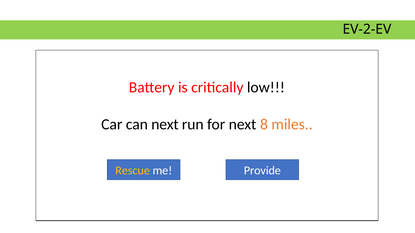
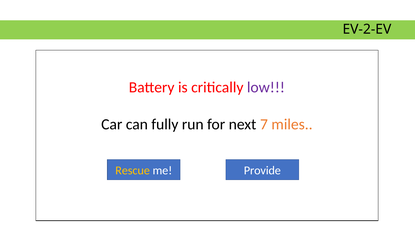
low colour: black -> purple
can next: next -> fully
8: 8 -> 7
